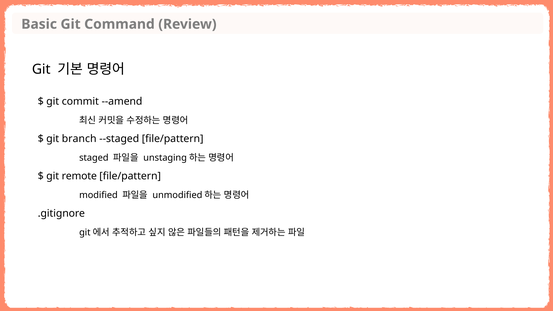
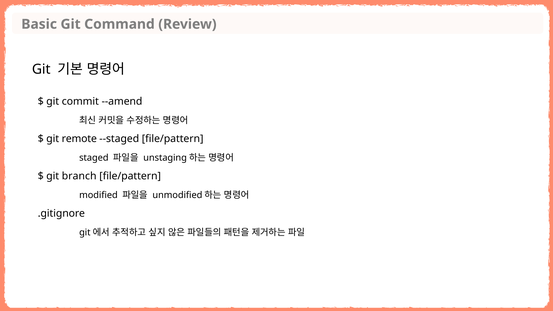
branch: branch -> remote
remote: remote -> branch
